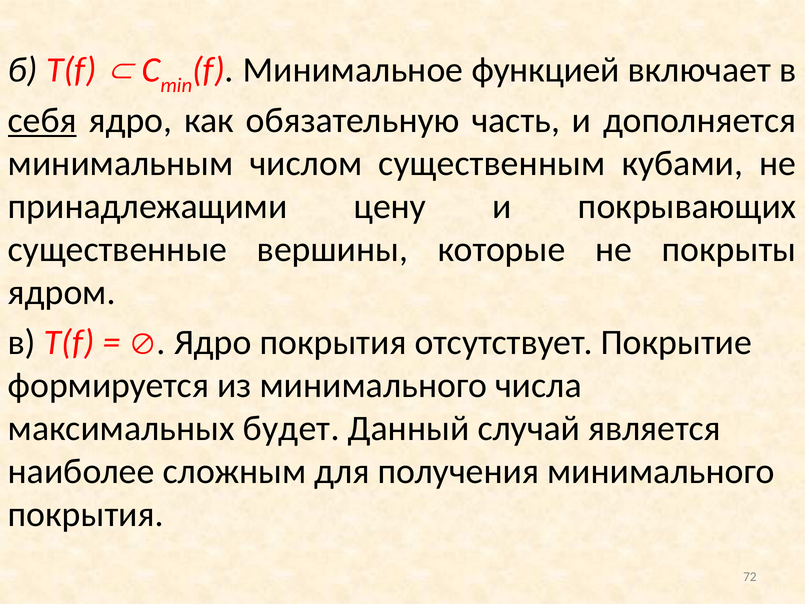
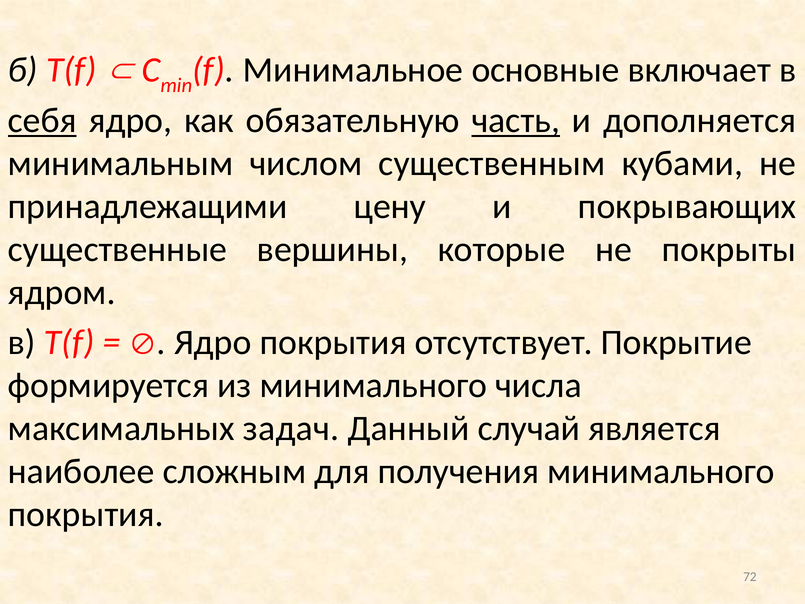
функцией: функцией -> основные
часть underline: none -> present
будет: будет -> задач
